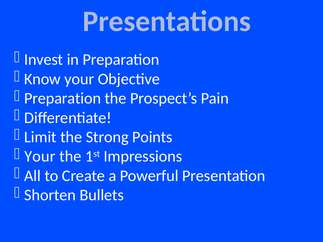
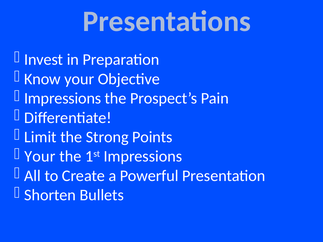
Preparation at (63, 98): Preparation -> Impressions
